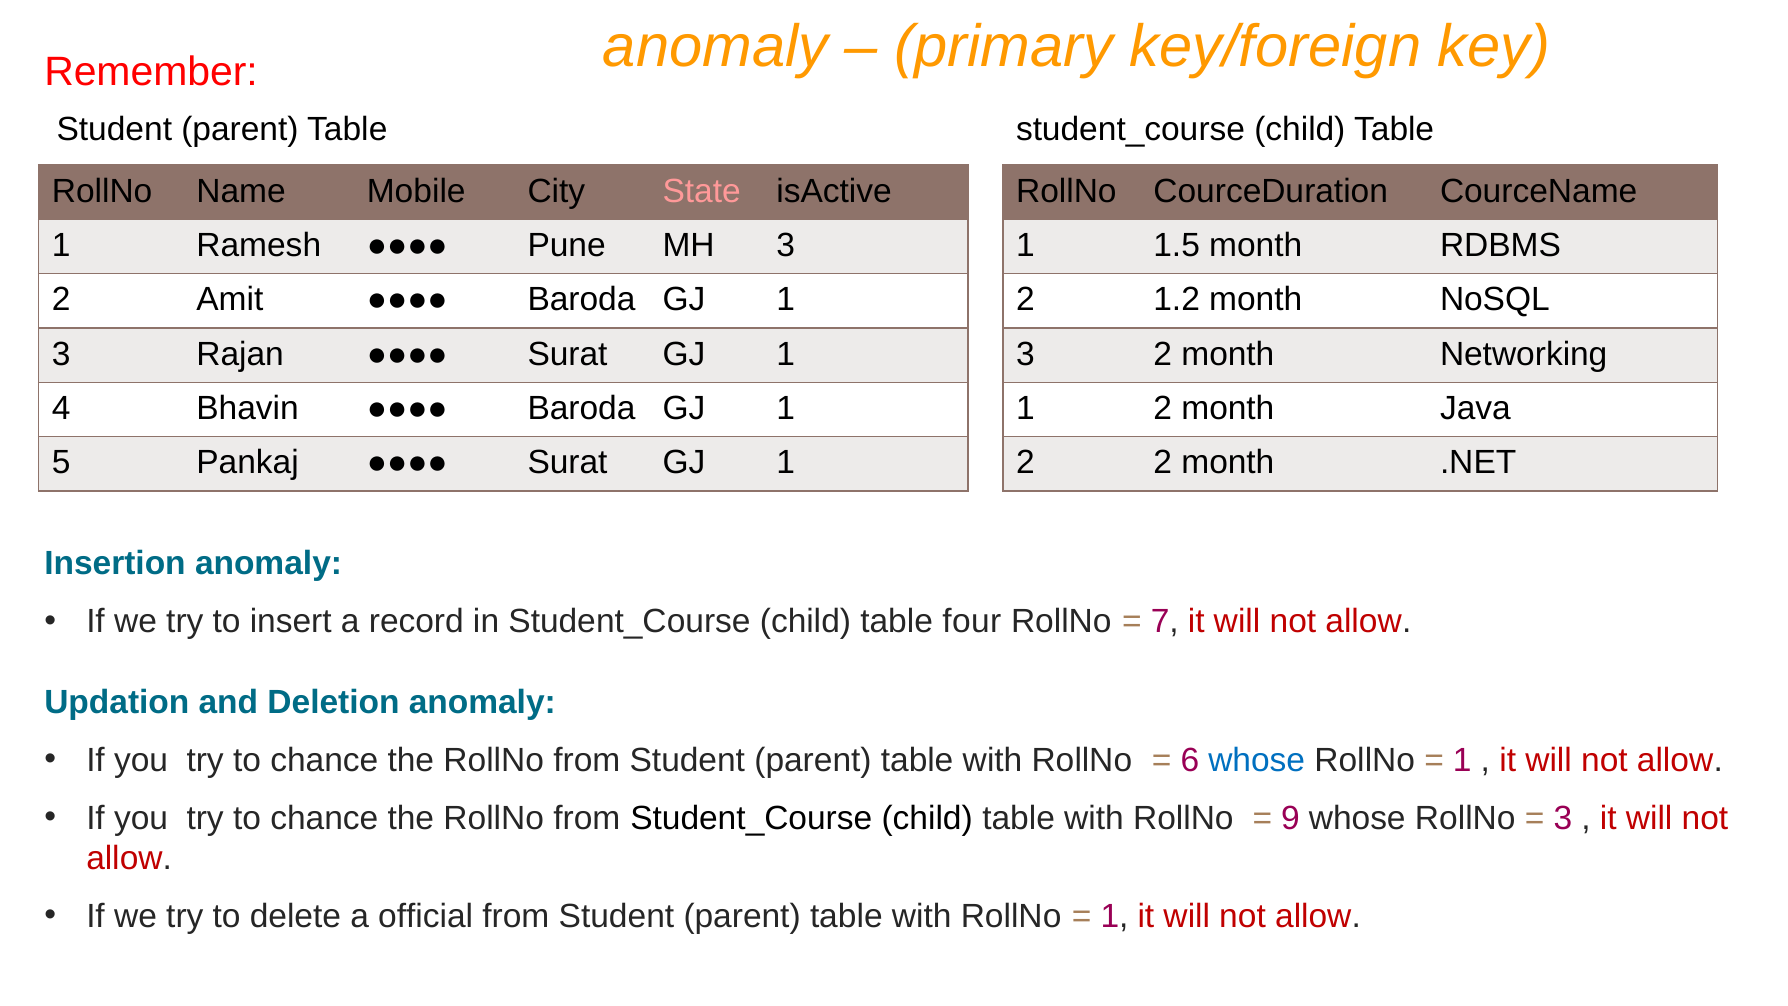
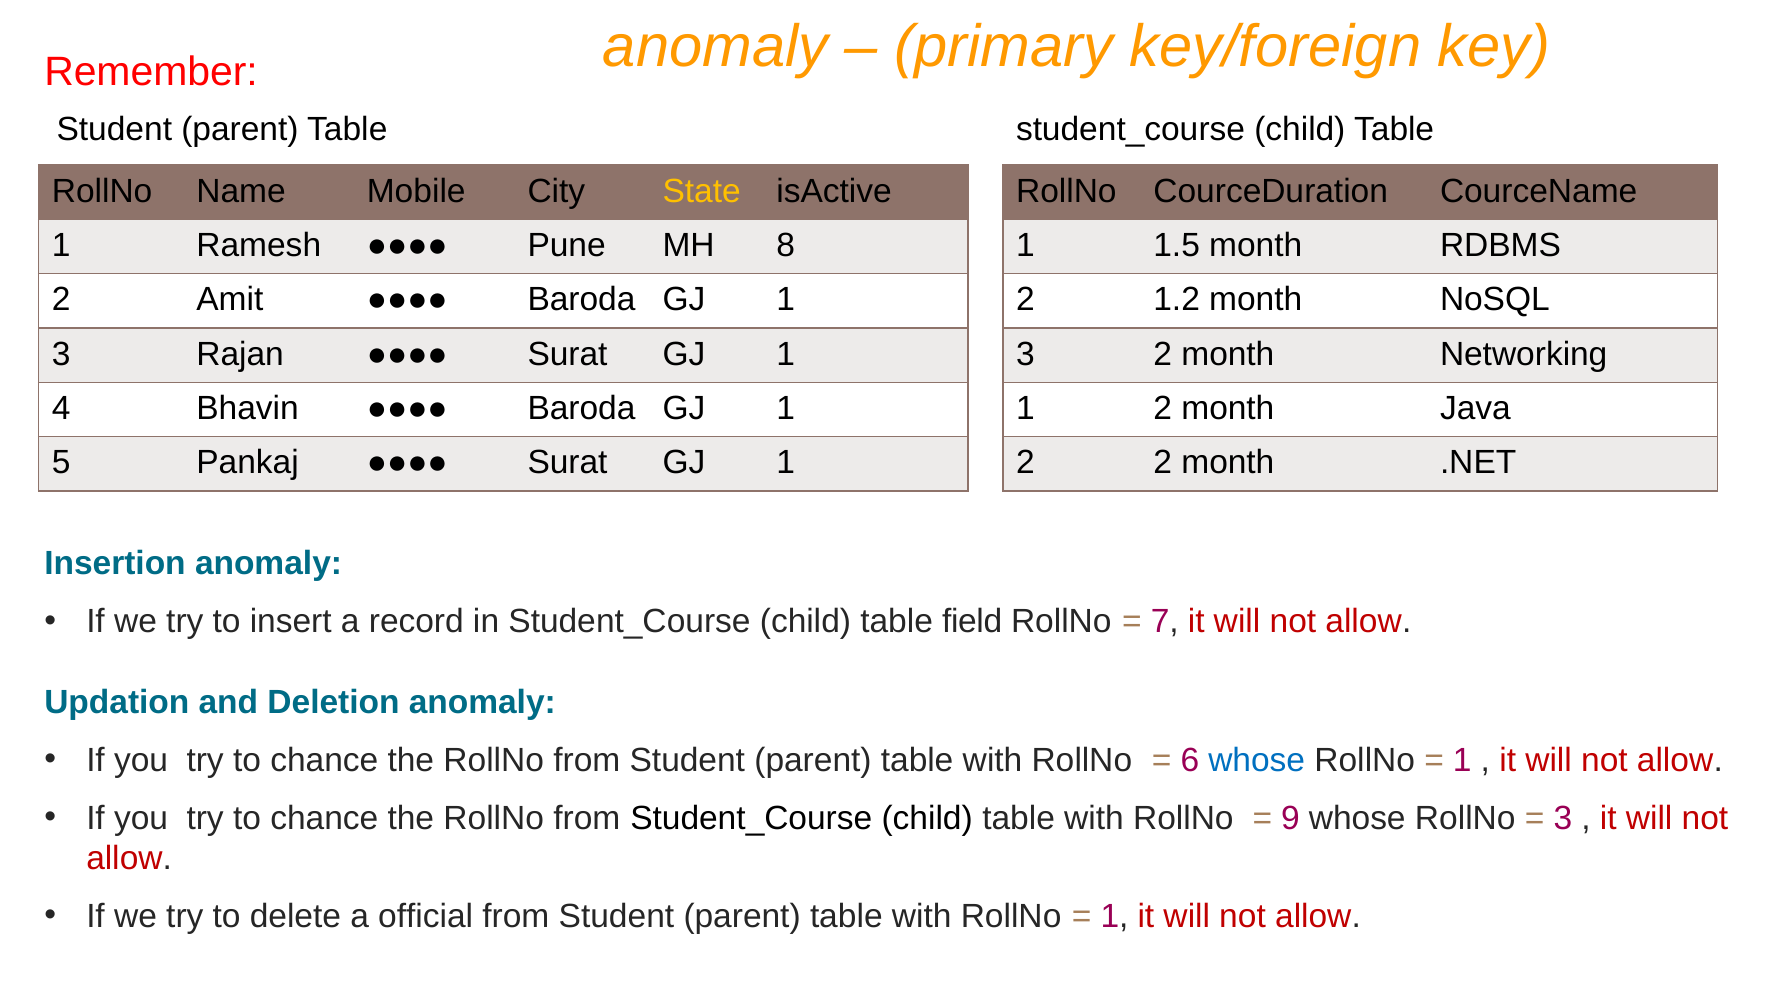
State colour: pink -> yellow
MH 3: 3 -> 8
four: four -> field
